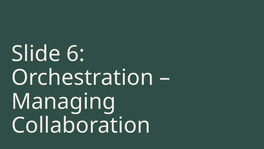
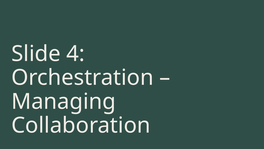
6: 6 -> 4
